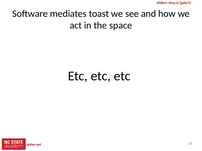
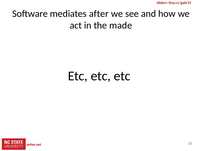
toast: toast -> after
space: space -> made
